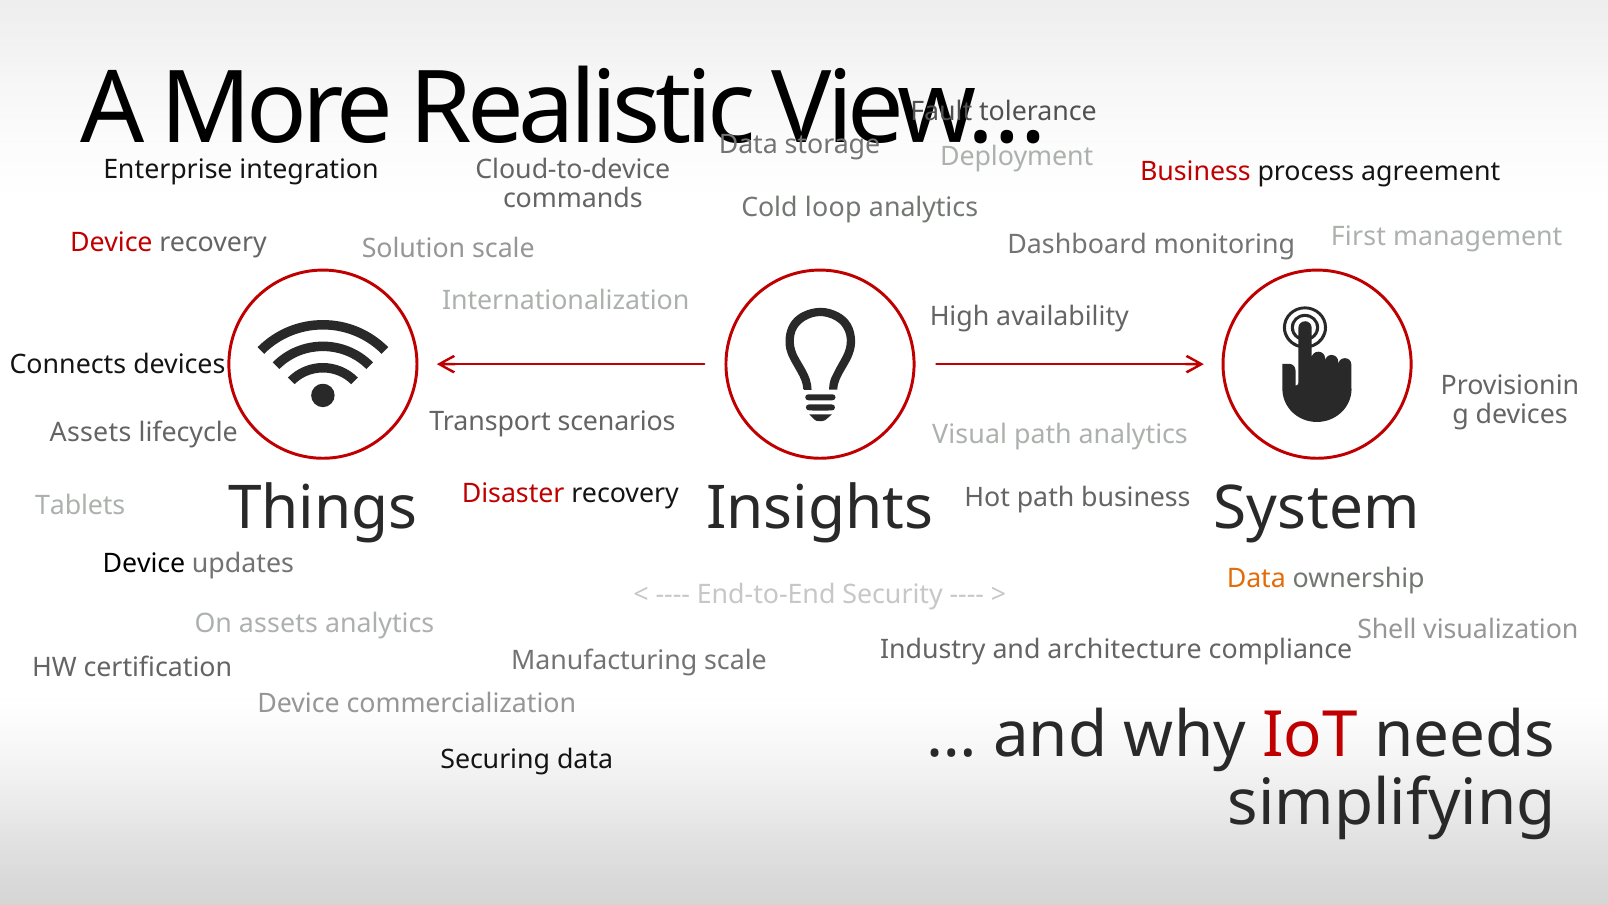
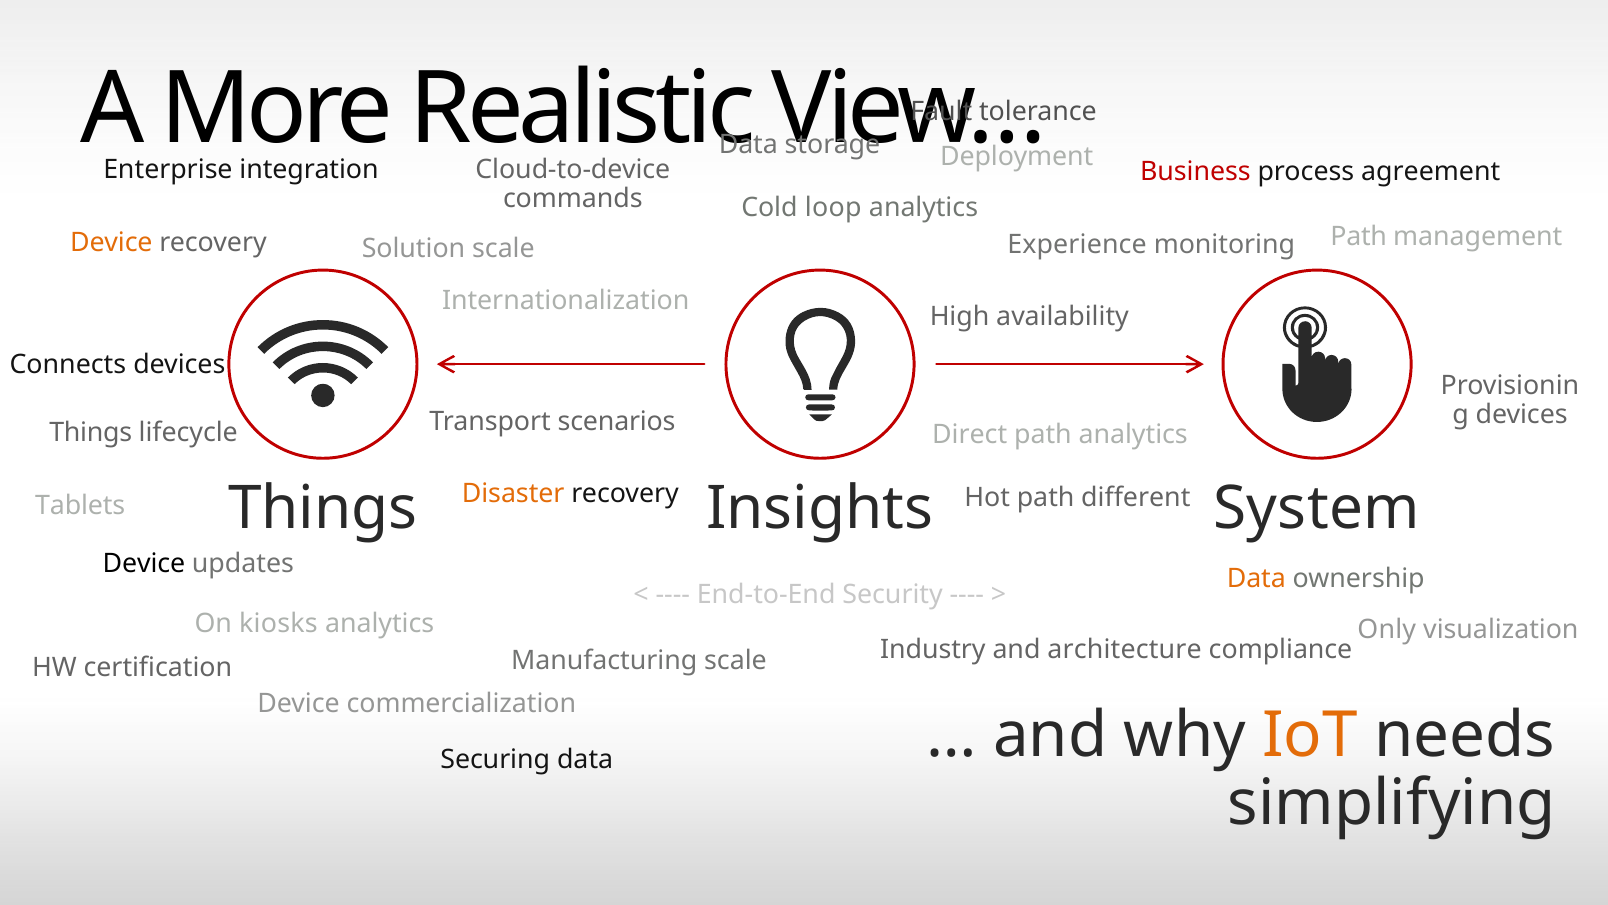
First at (1358, 237): First -> Path
Device at (111, 243) colour: red -> orange
Dashboard: Dashboard -> Experience
Assets at (90, 433): Assets -> Things
Visual: Visual -> Direct
Disaster colour: red -> orange
path business: business -> different
On assets: assets -> kiosks
Shell: Shell -> Only
IoT colour: red -> orange
